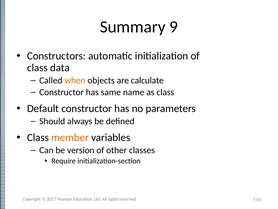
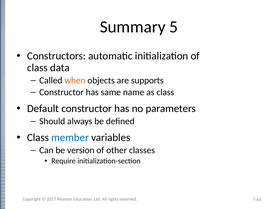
9: 9 -> 5
calculate: calculate -> supports
member colour: orange -> blue
